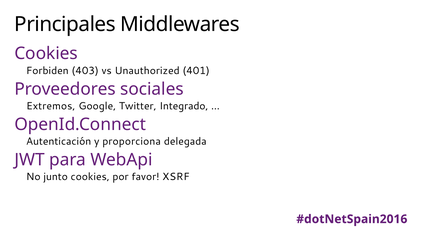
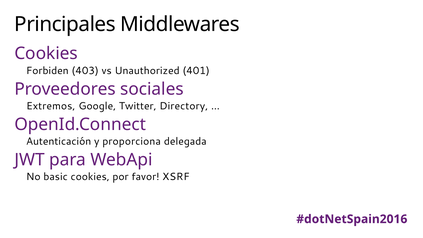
Integrado: Integrado -> Directory
junto: junto -> basic
